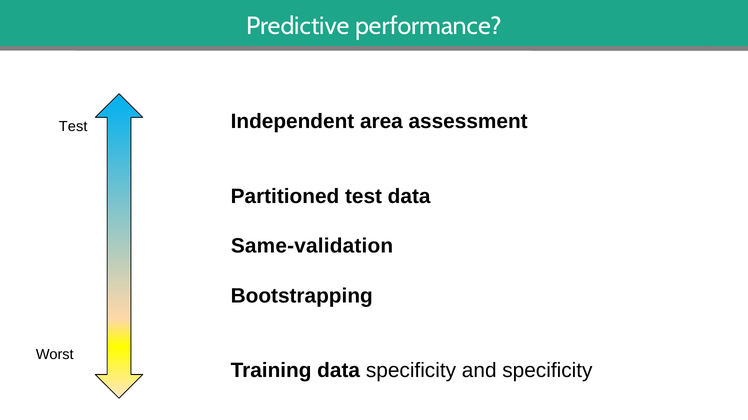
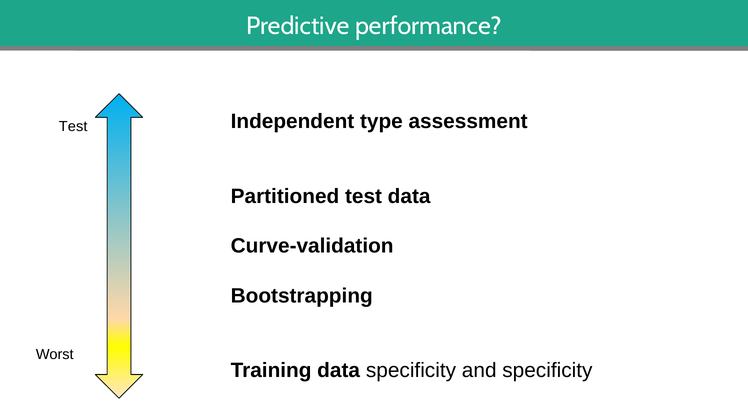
area: area -> type
Same-validation: Same-validation -> Curve-validation
